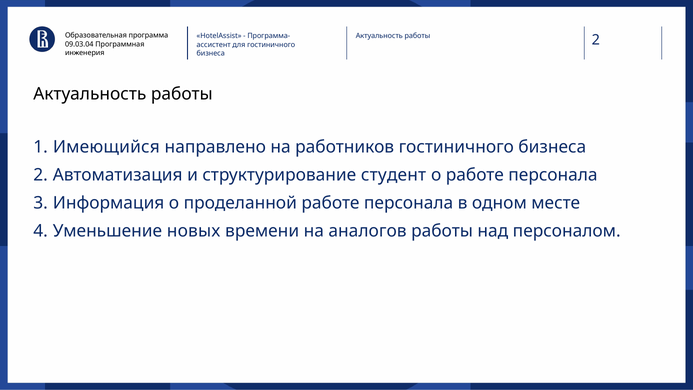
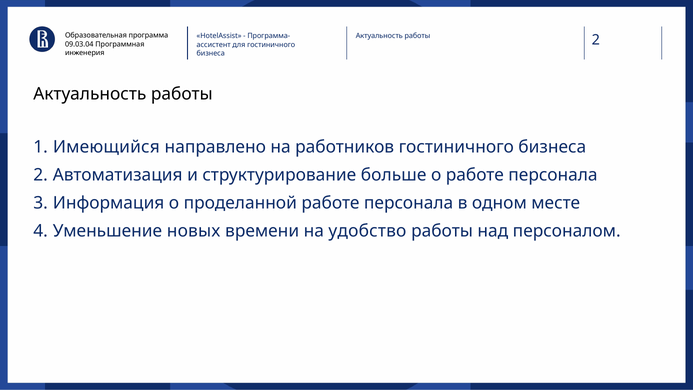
студент: студент -> больше
аналогов: аналогов -> удобство
